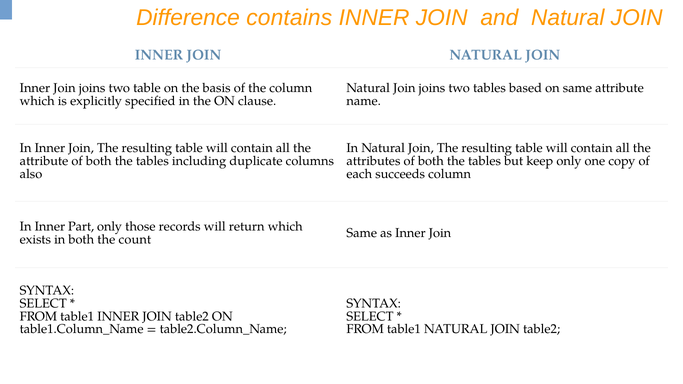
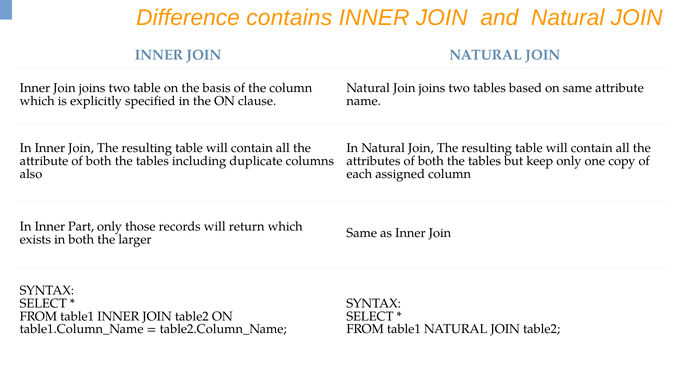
succeeds: succeeds -> assigned
count: count -> larger
